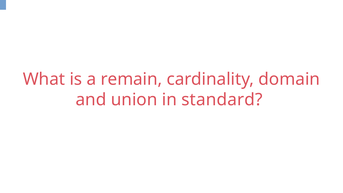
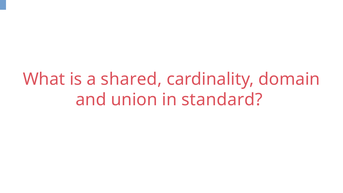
remain: remain -> shared
